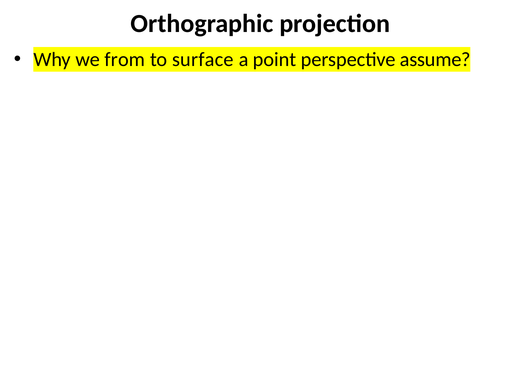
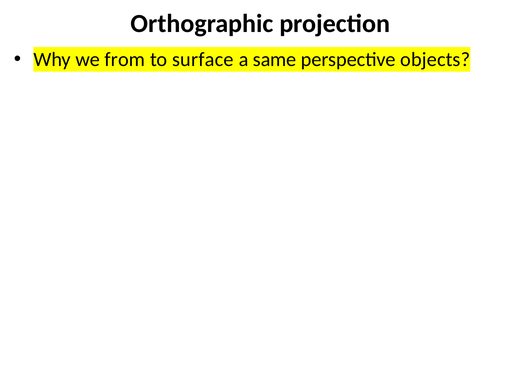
point: point -> same
assume: assume -> objects
